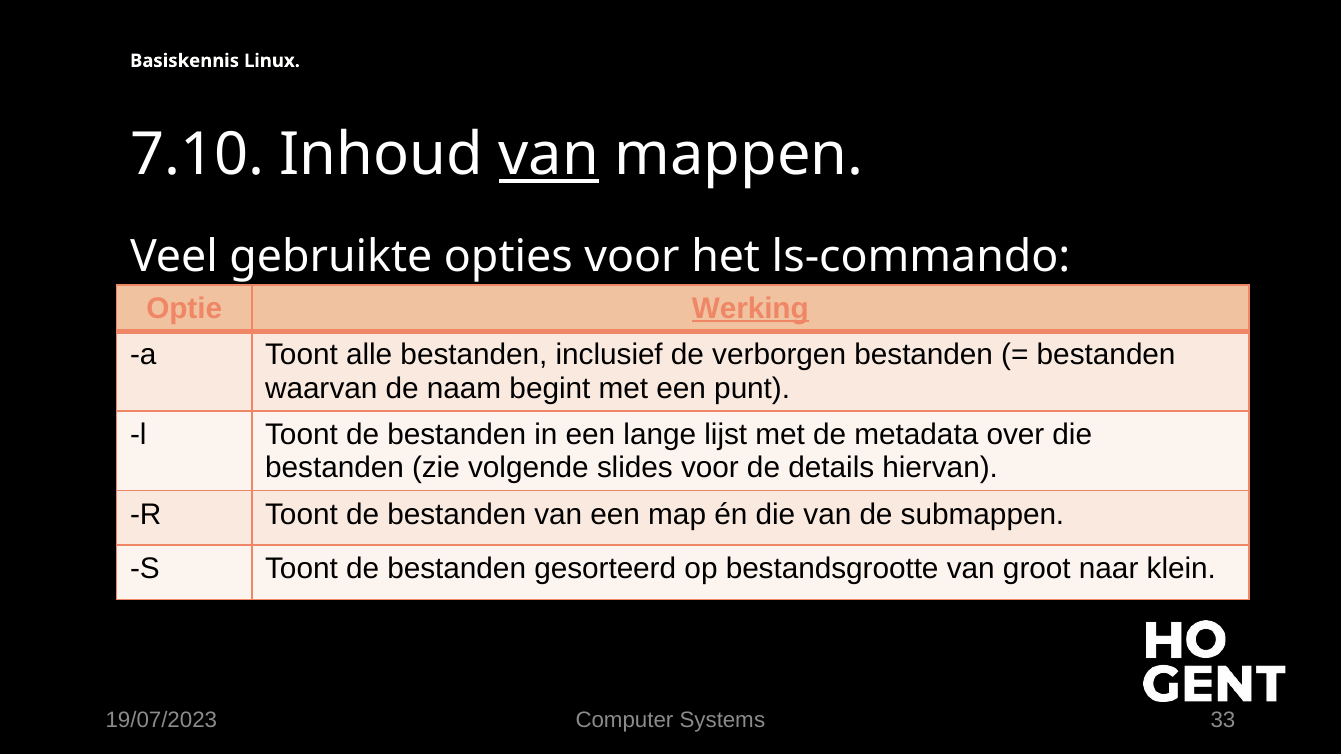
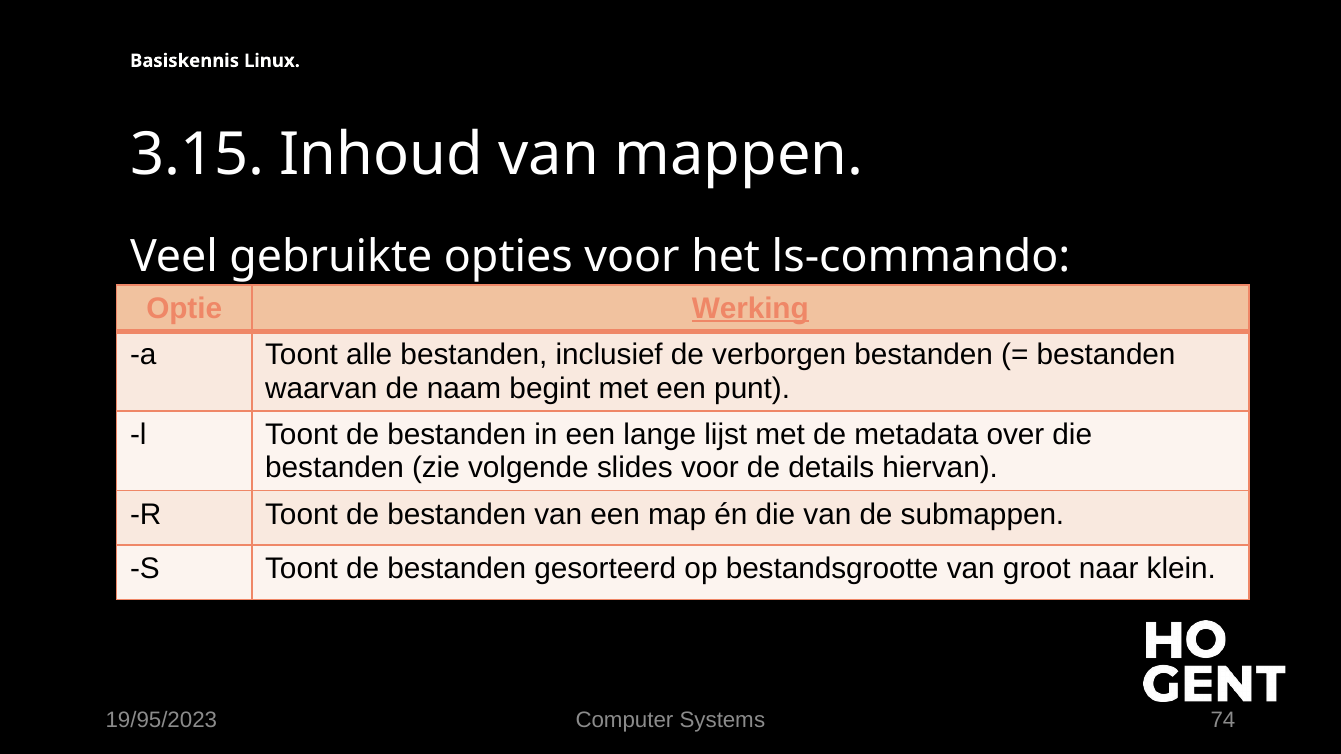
7.10: 7.10 -> 3.15
van at (549, 155) underline: present -> none
19/07/2023: 19/07/2023 -> 19/95/2023
33: 33 -> 74
